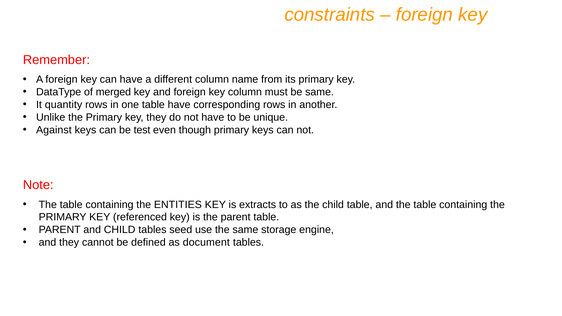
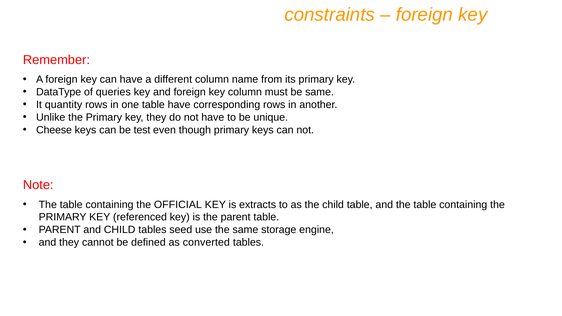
merged: merged -> queries
Against: Against -> Cheese
ENTITIES: ENTITIES -> OFFICIAL
document: document -> converted
